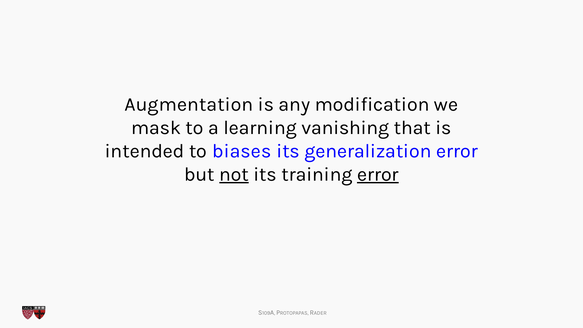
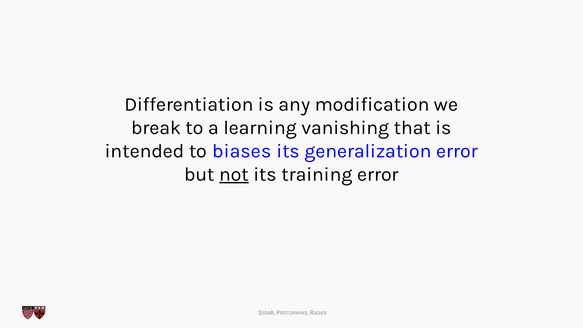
Augmentation: Augmentation -> Differentiation
mask: mask -> break
error at (378, 174) underline: present -> none
